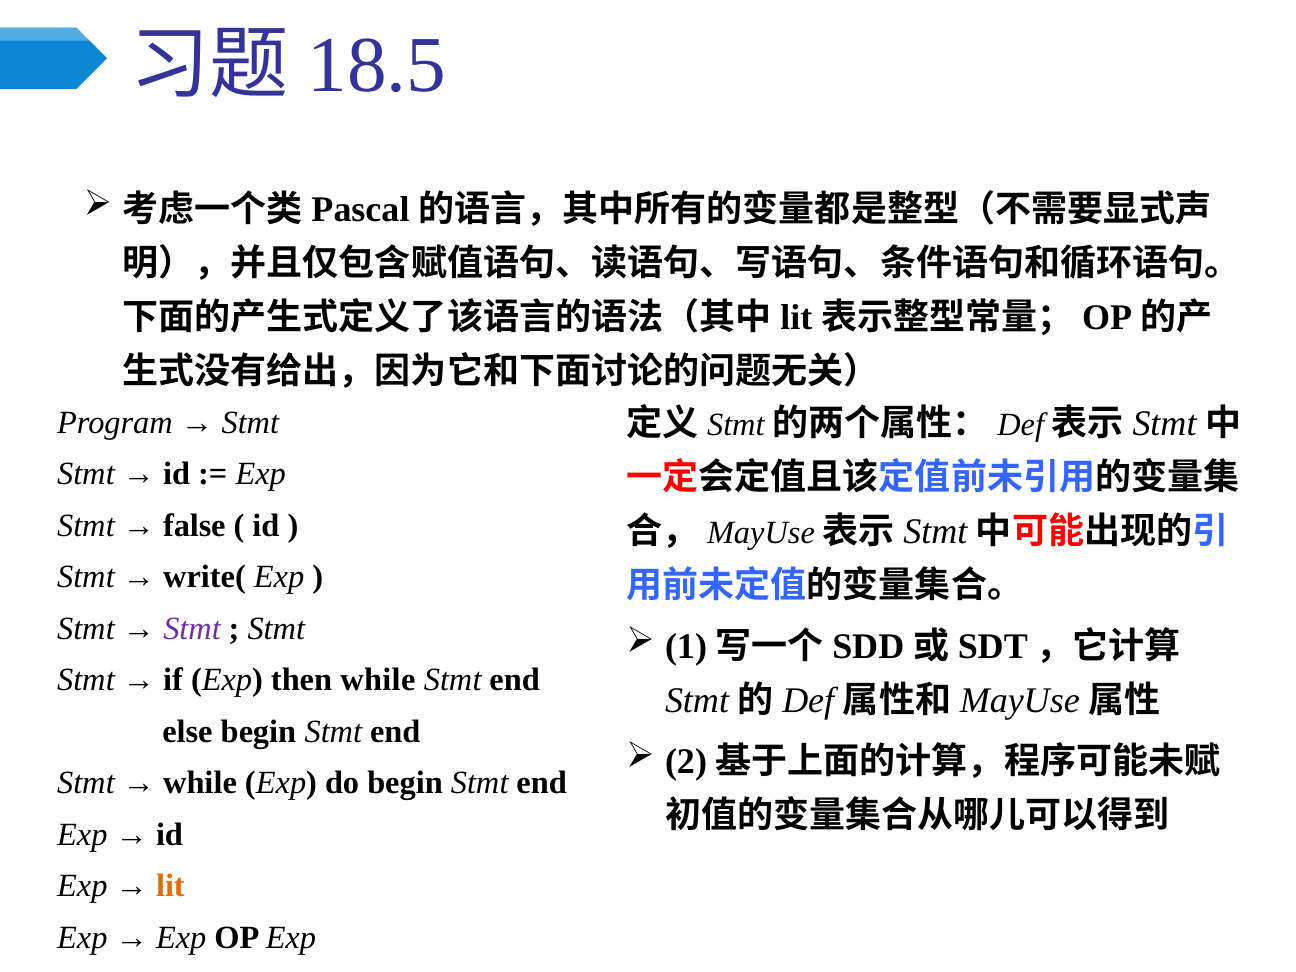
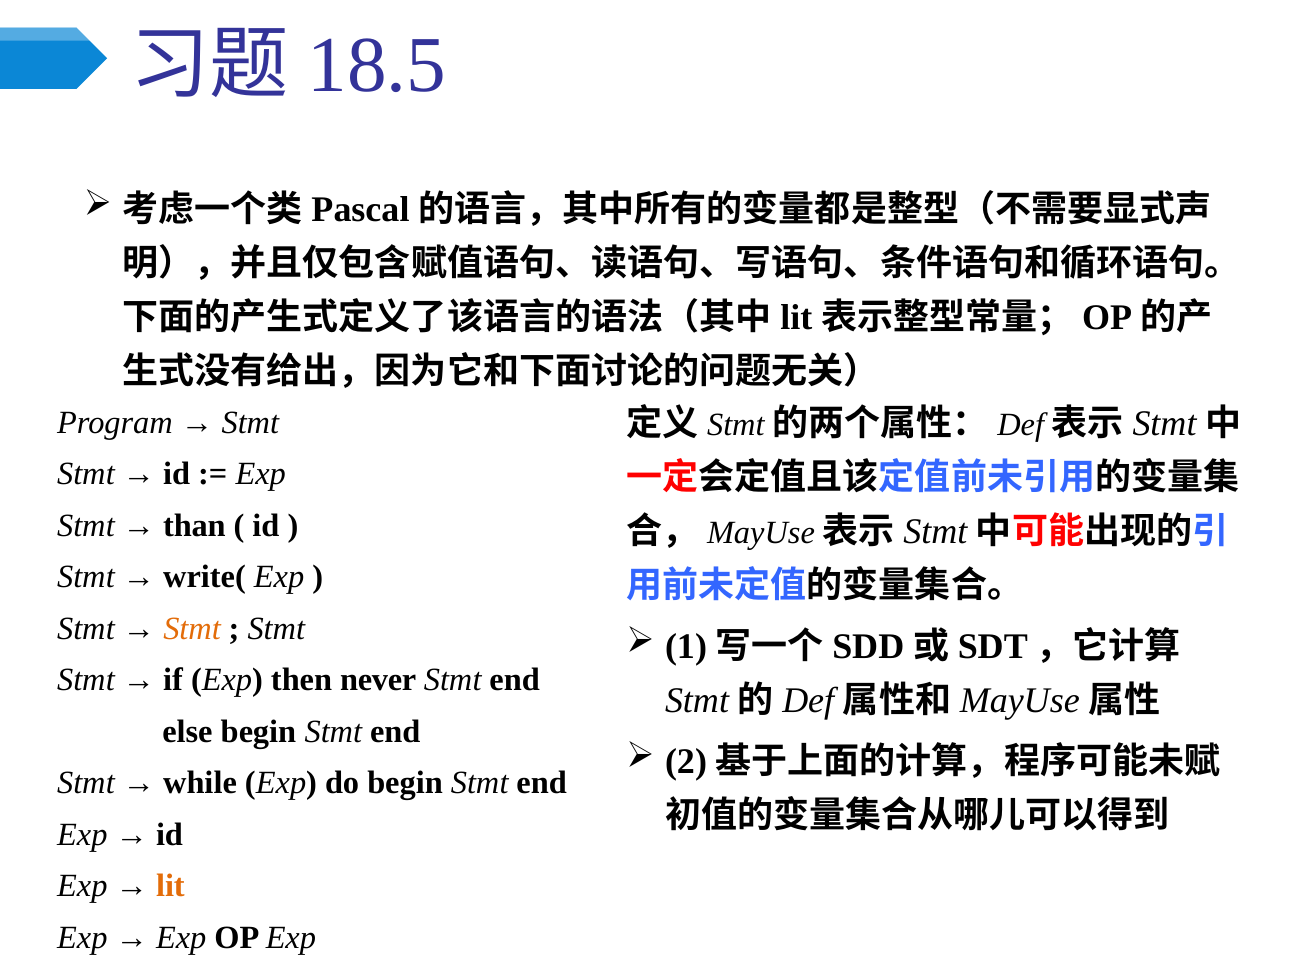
false: false -> than
Stmt at (192, 628) colour: purple -> orange
then while: while -> never
